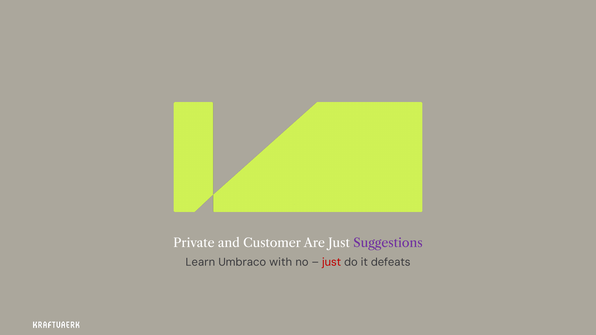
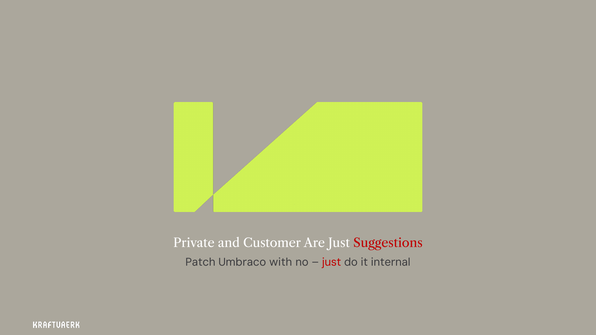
Suggestions colour: purple -> red
Learn: Learn -> Patch
defeats: defeats -> internal
